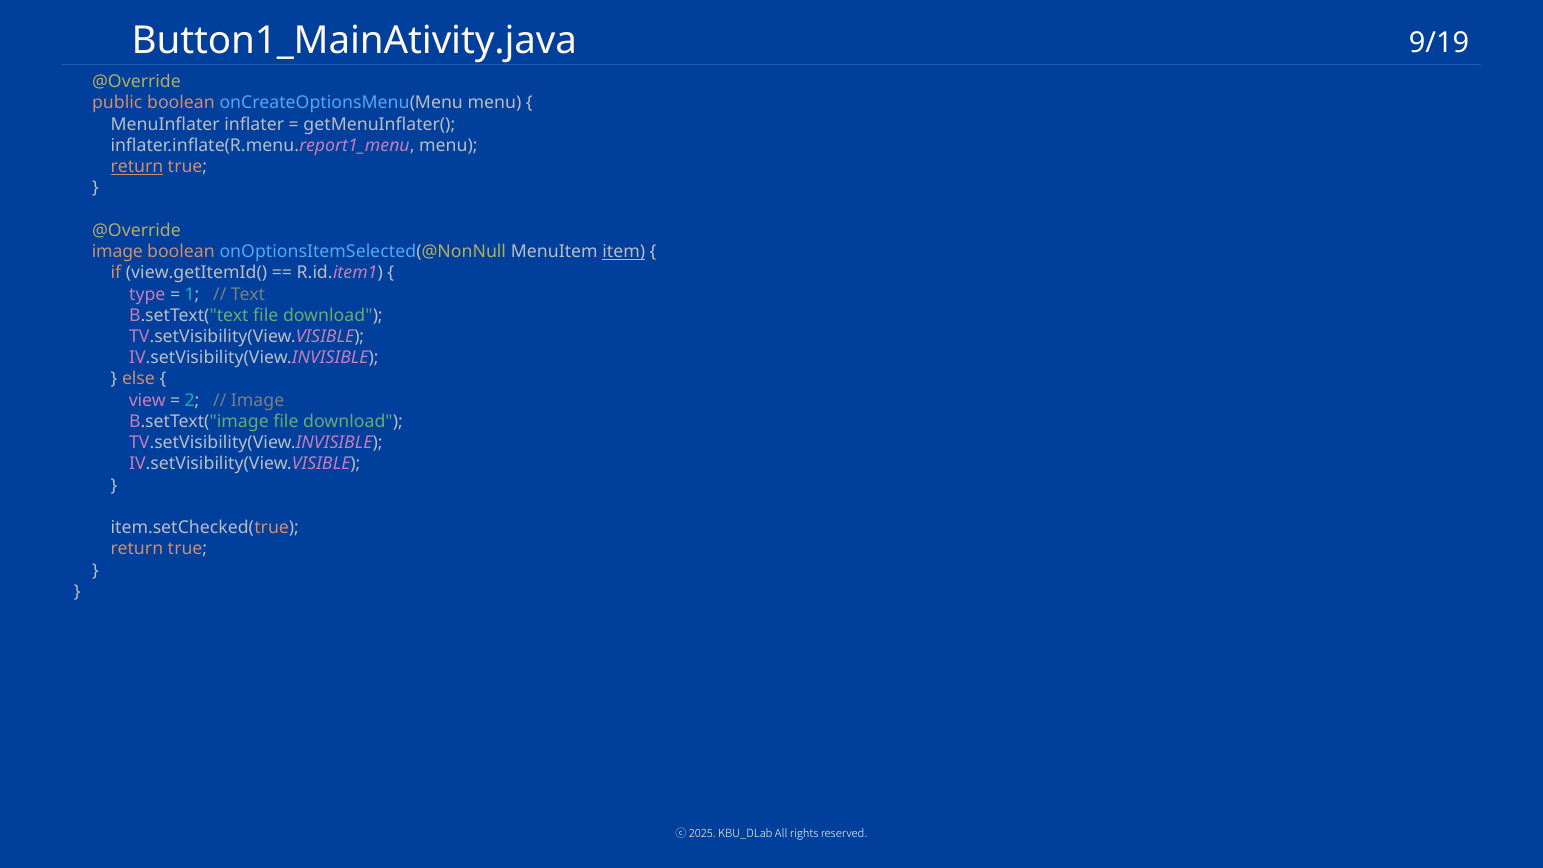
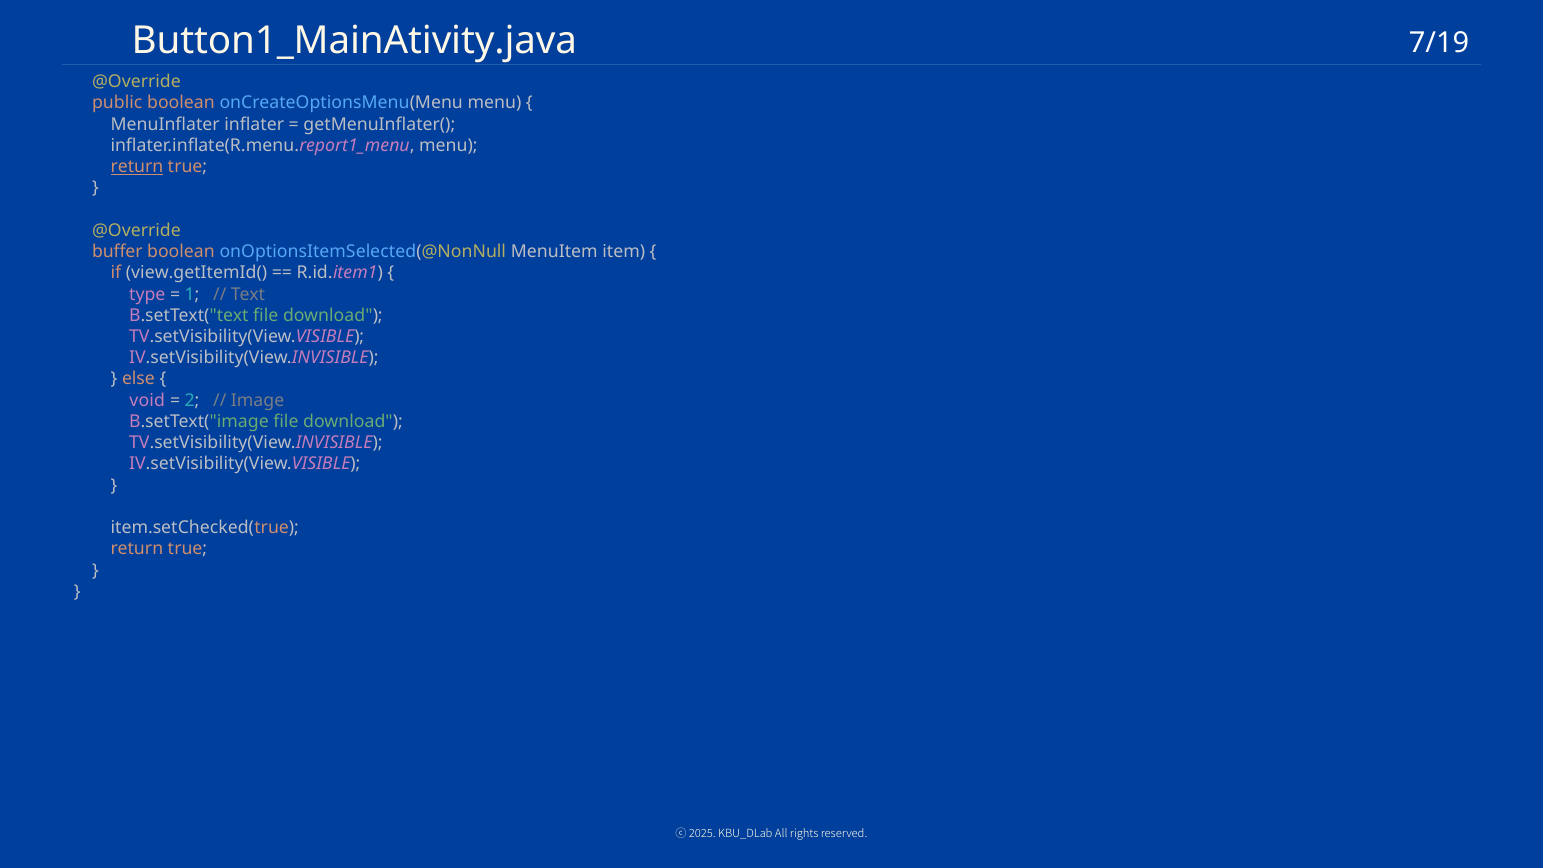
9/19: 9/19 -> 7/19
image at (117, 252): image -> buffer
item underline: present -> none
view: view -> void
